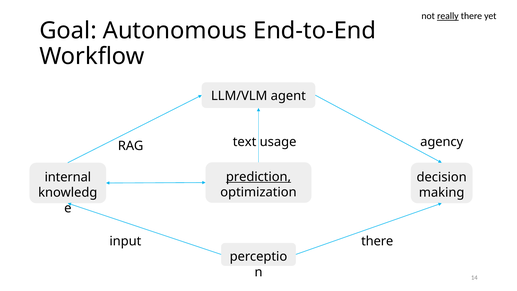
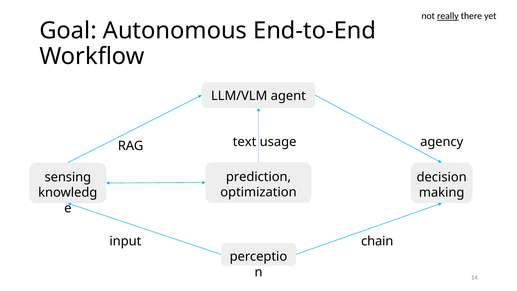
prediction underline: present -> none
internal: internal -> sensing
input there: there -> chain
